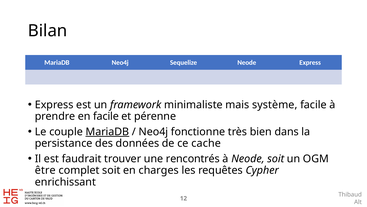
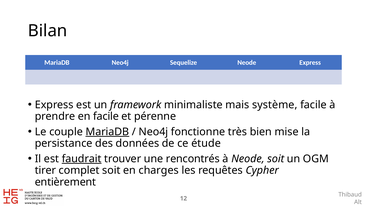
dans: dans -> mise
cache: cache -> étude
faudrait underline: none -> present
être: être -> tirer
enrichissant: enrichissant -> entièrement
